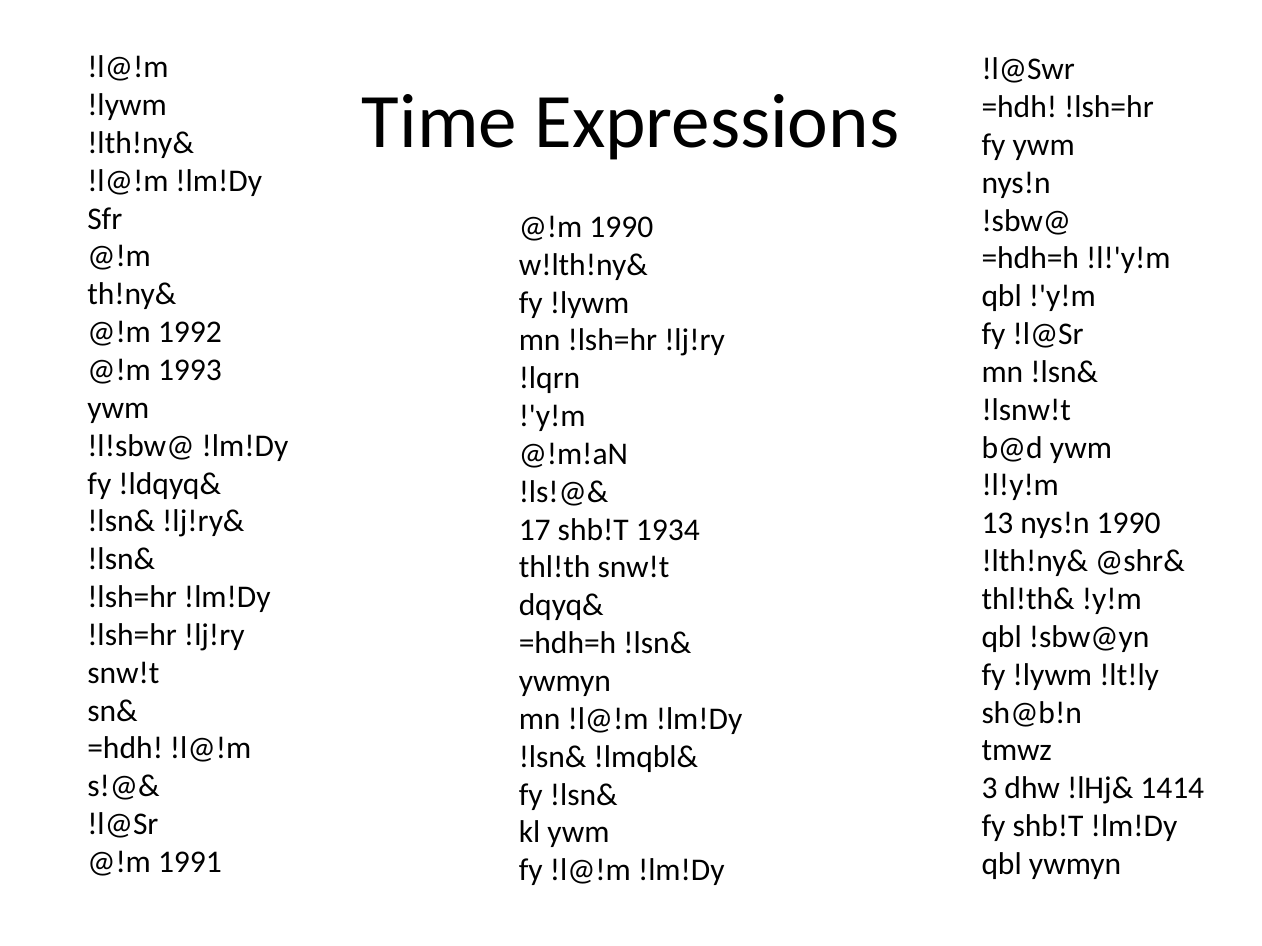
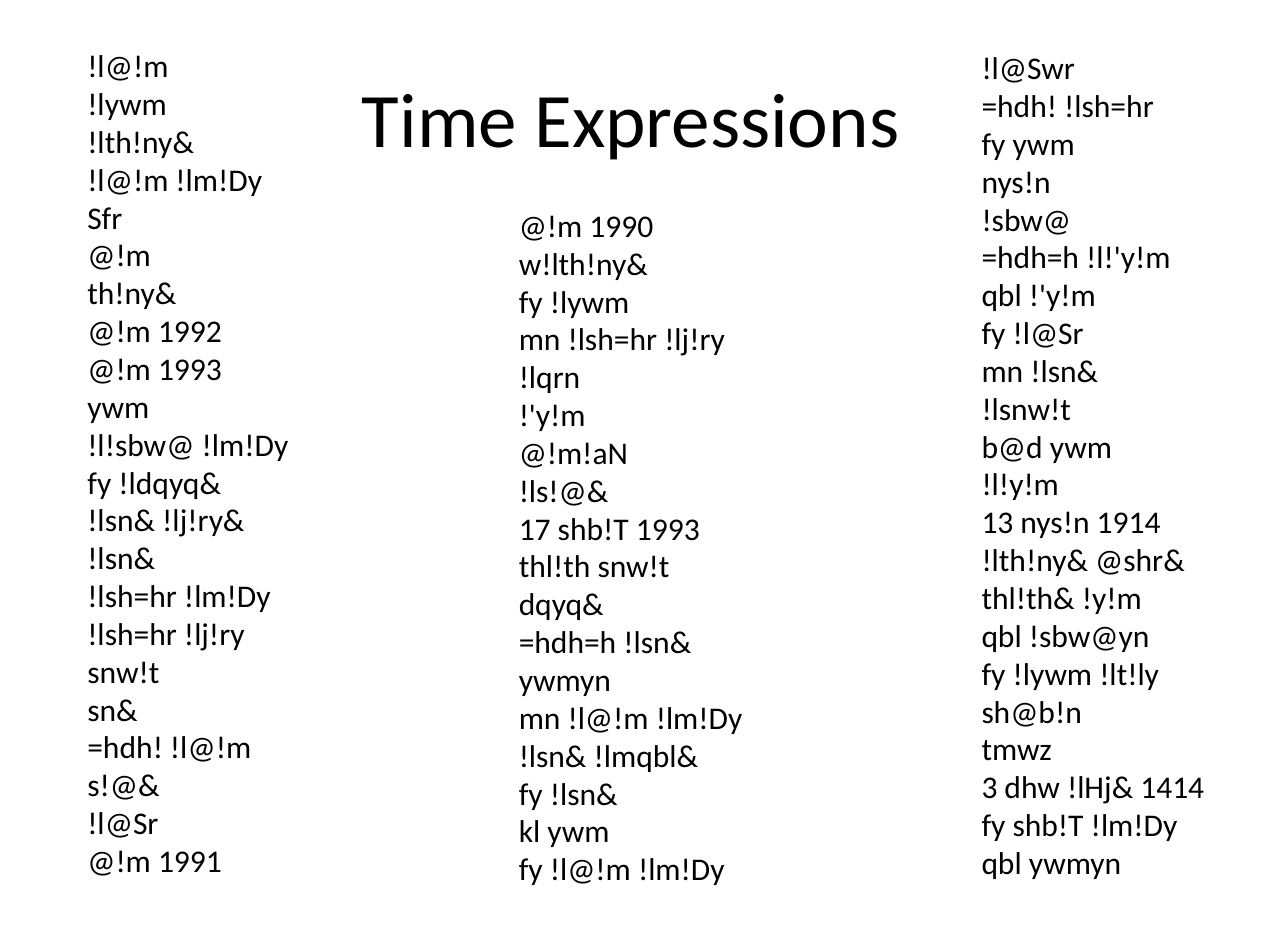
nys!n 1990: 1990 -> 1914
shb!T 1934: 1934 -> 1993
